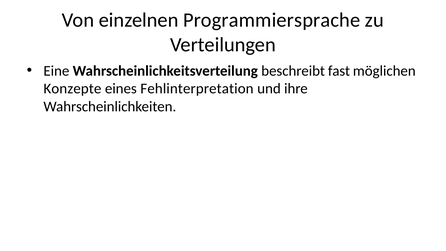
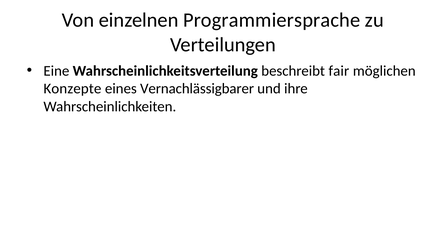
fast: fast -> fair
Fehlinterpretation: Fehlinterpretation -> Vernachlässigbarer
